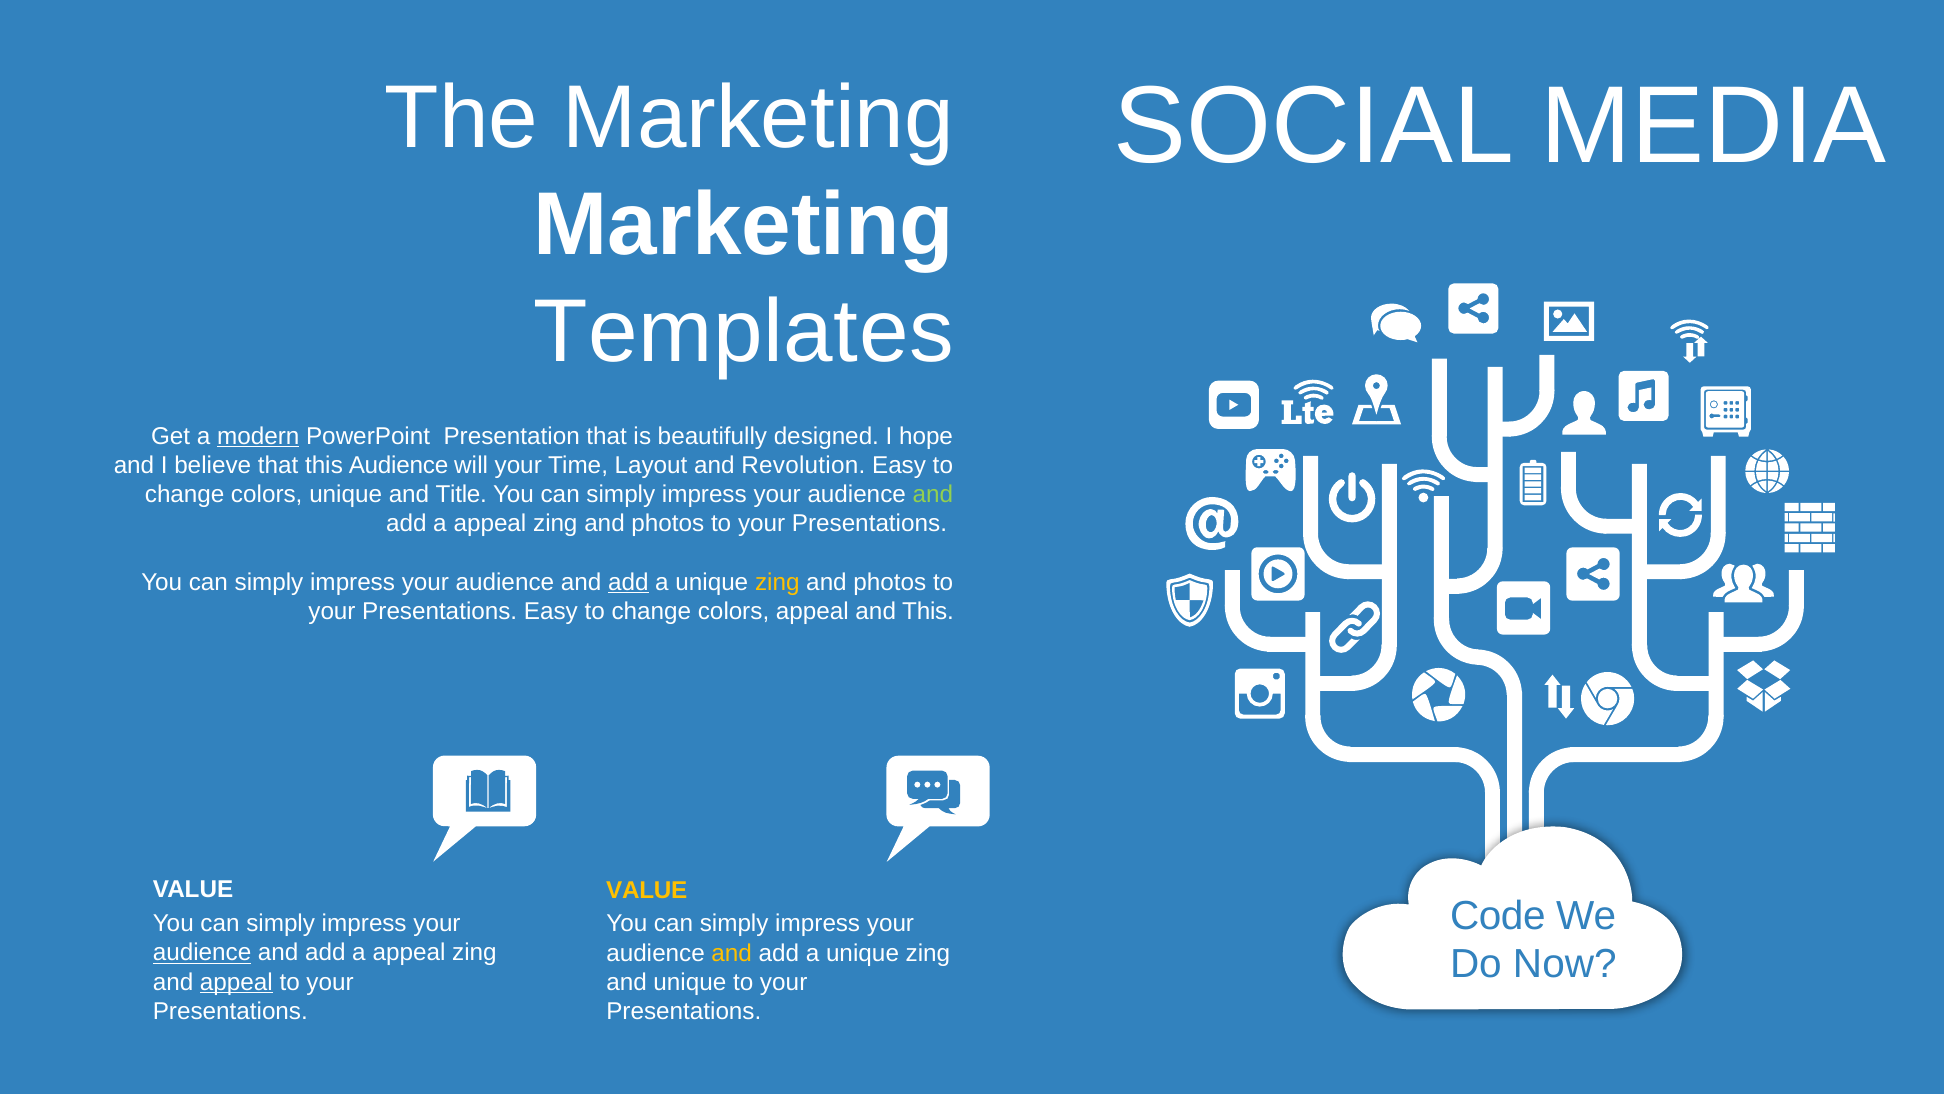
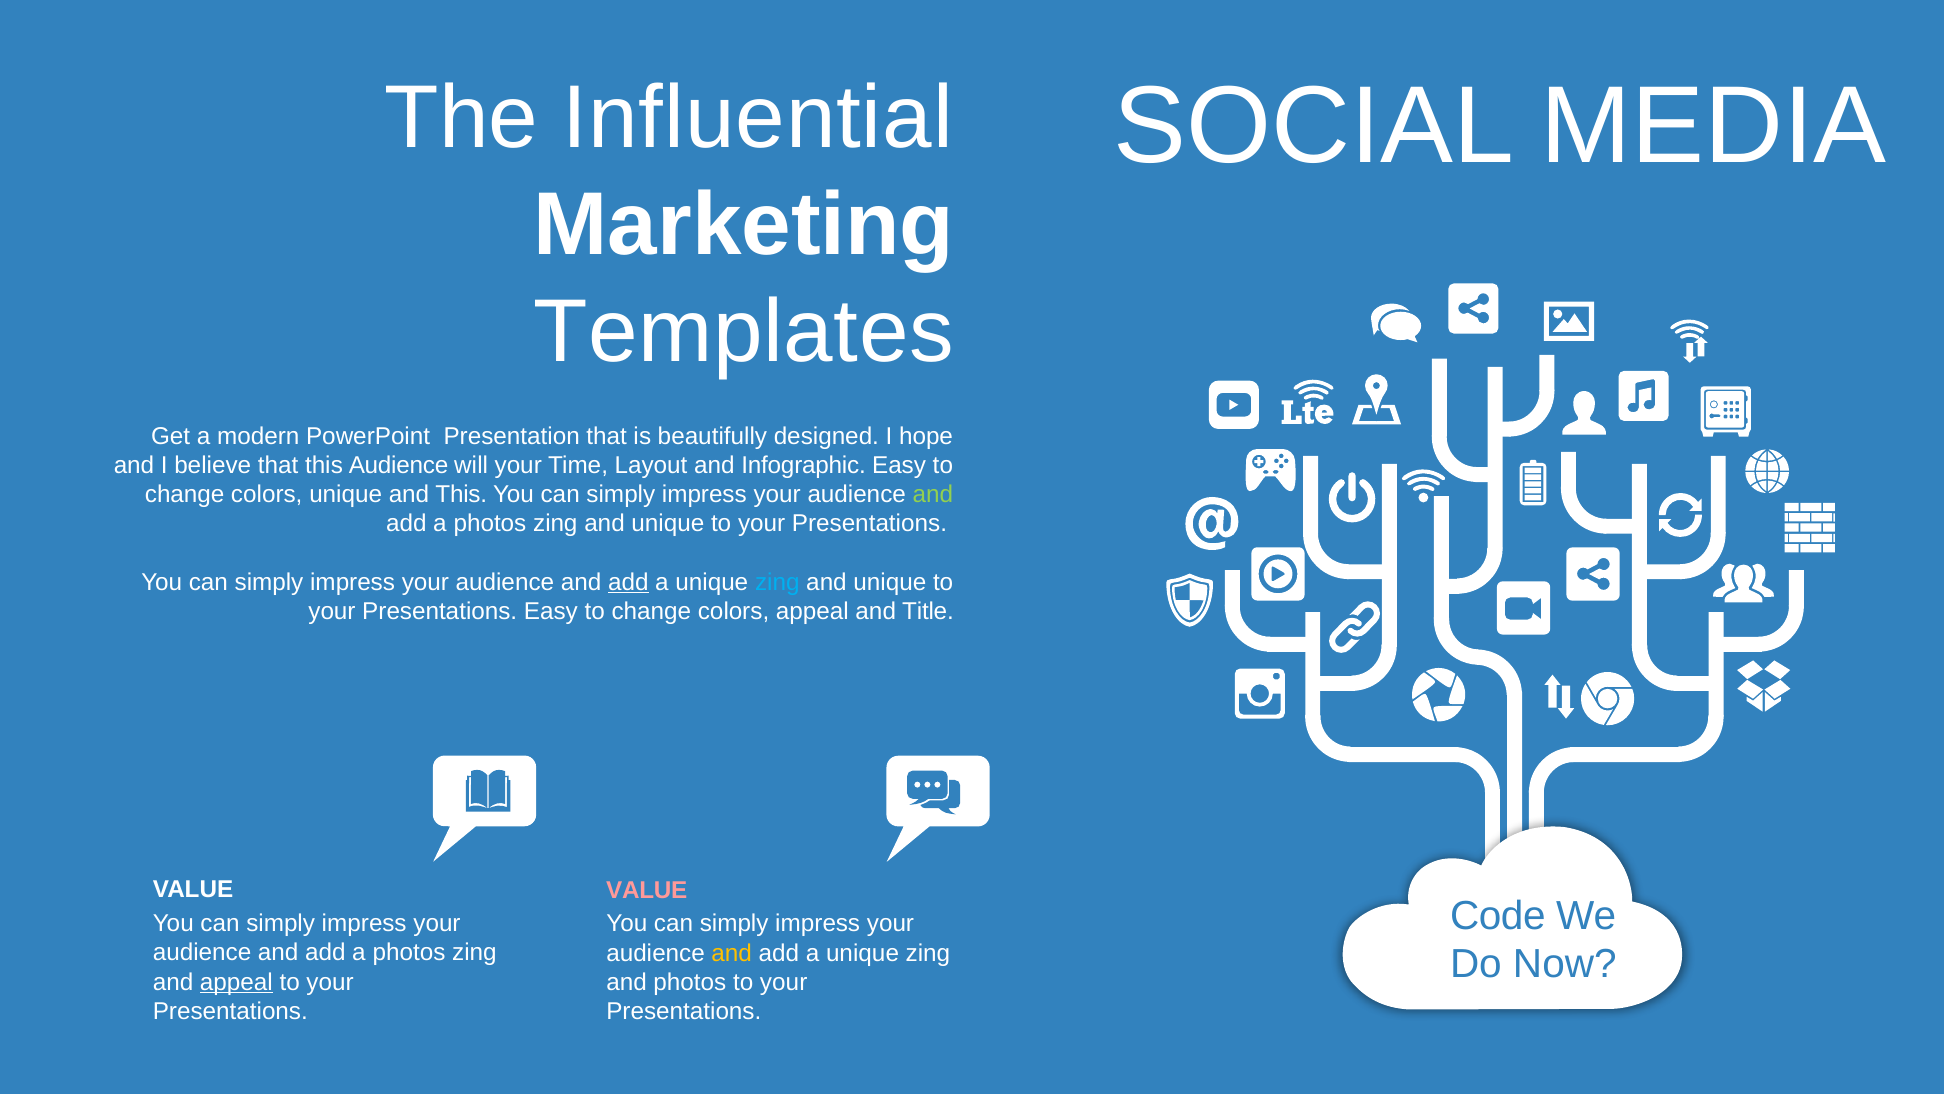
The Marketing: Marketing -> Influential
modern underline: present -> none
Revolution: Revolution -> Infographic
and Title: Title -> This
appeal at (490, 524): appeal -> photos
photos at (668, 524): photos -> unique
zing at (777, 582) colour: yellow -> light blue
photos at (890, 582): photos -> unique
and This: This -> Title
VALUE at (647, 890) colour: yellow -> pink
audience at (202, 953) underline: present -> none
appeal at (409, 953): appeal -> photos
and unique: unique -> photos
